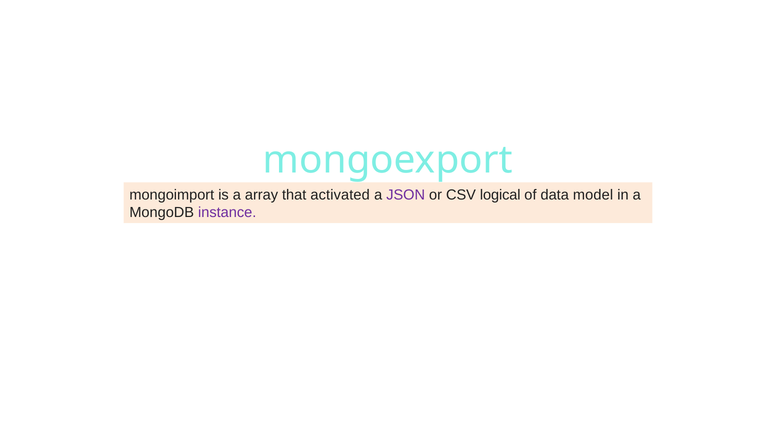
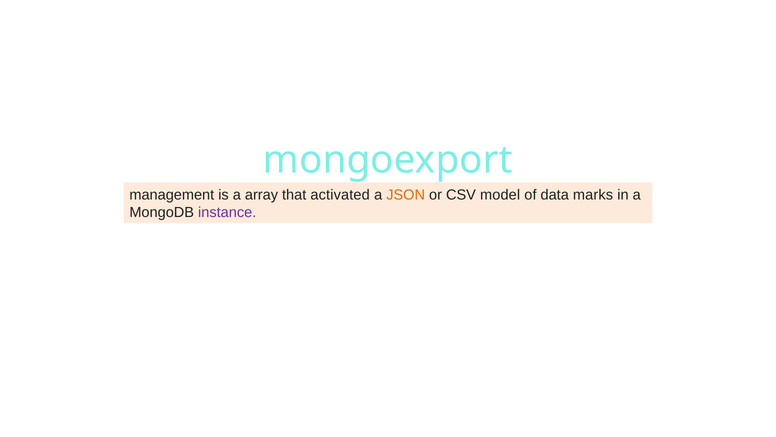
mongoimport: mongoimport -> management
JSON colour: purple -> orange
logical: logical -> model
model: model -> marks
